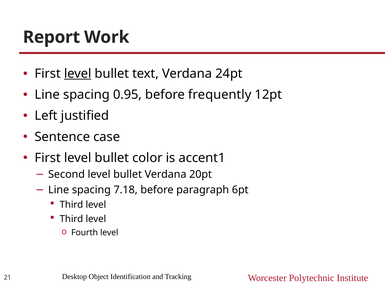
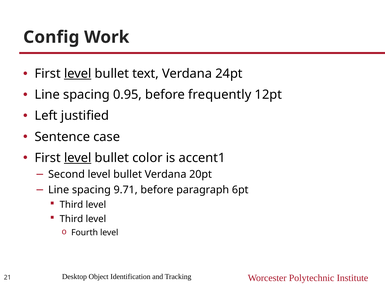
Report: Report -> Config
level at (78, 158) underline: none -> present
7.18: 7.18 -> 9.71
